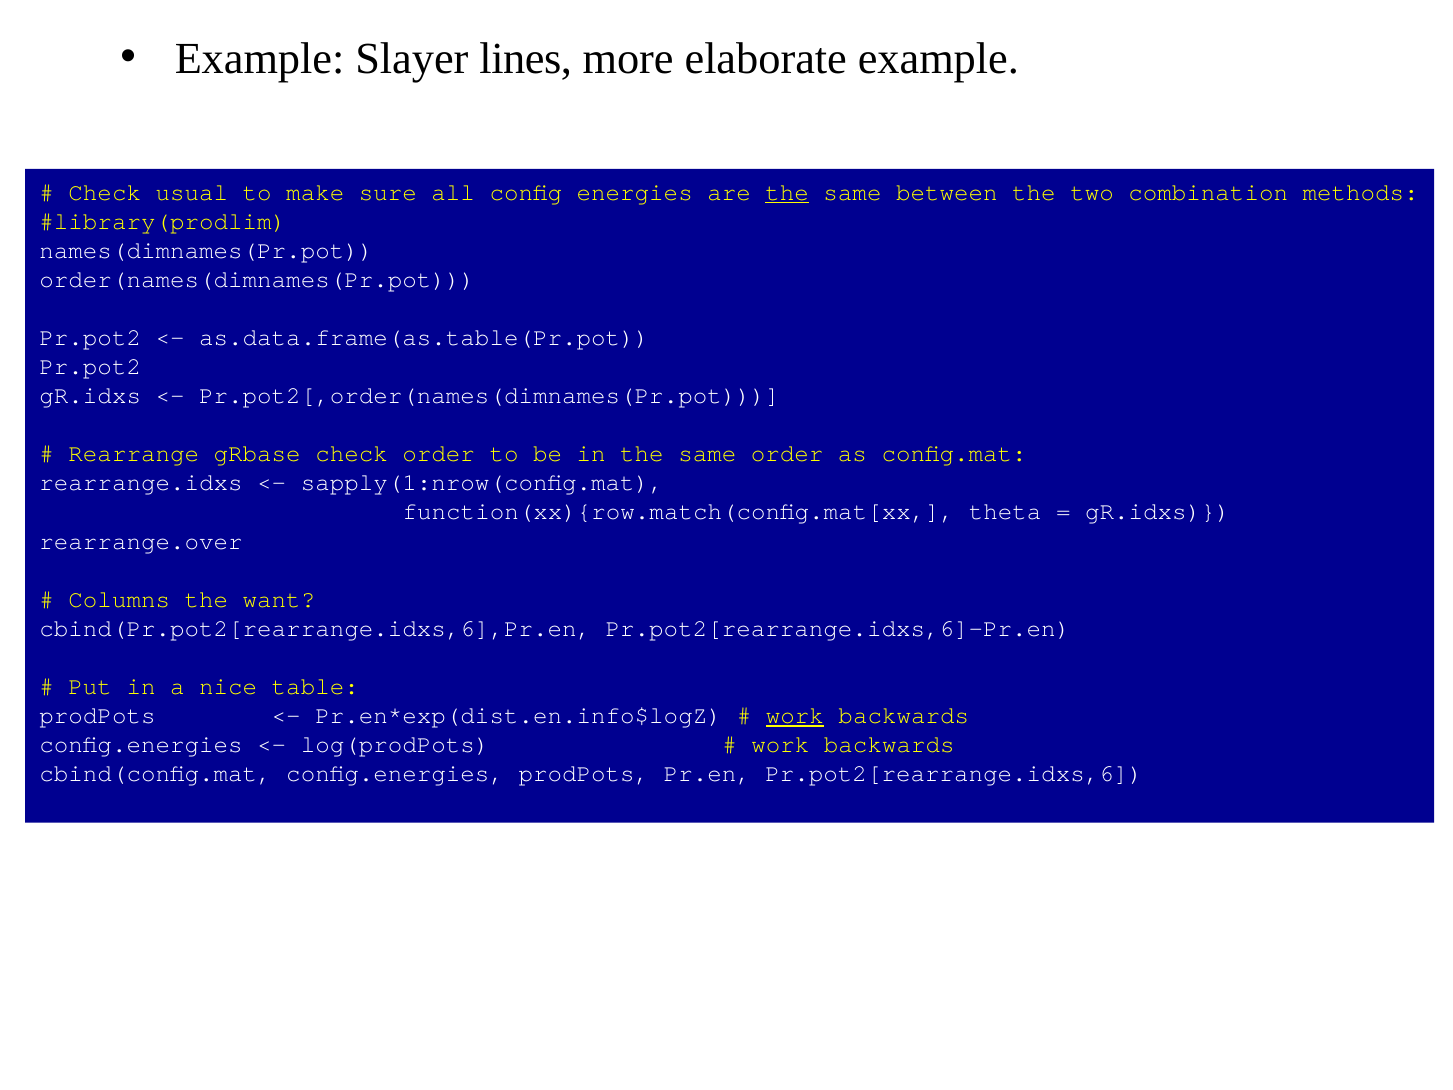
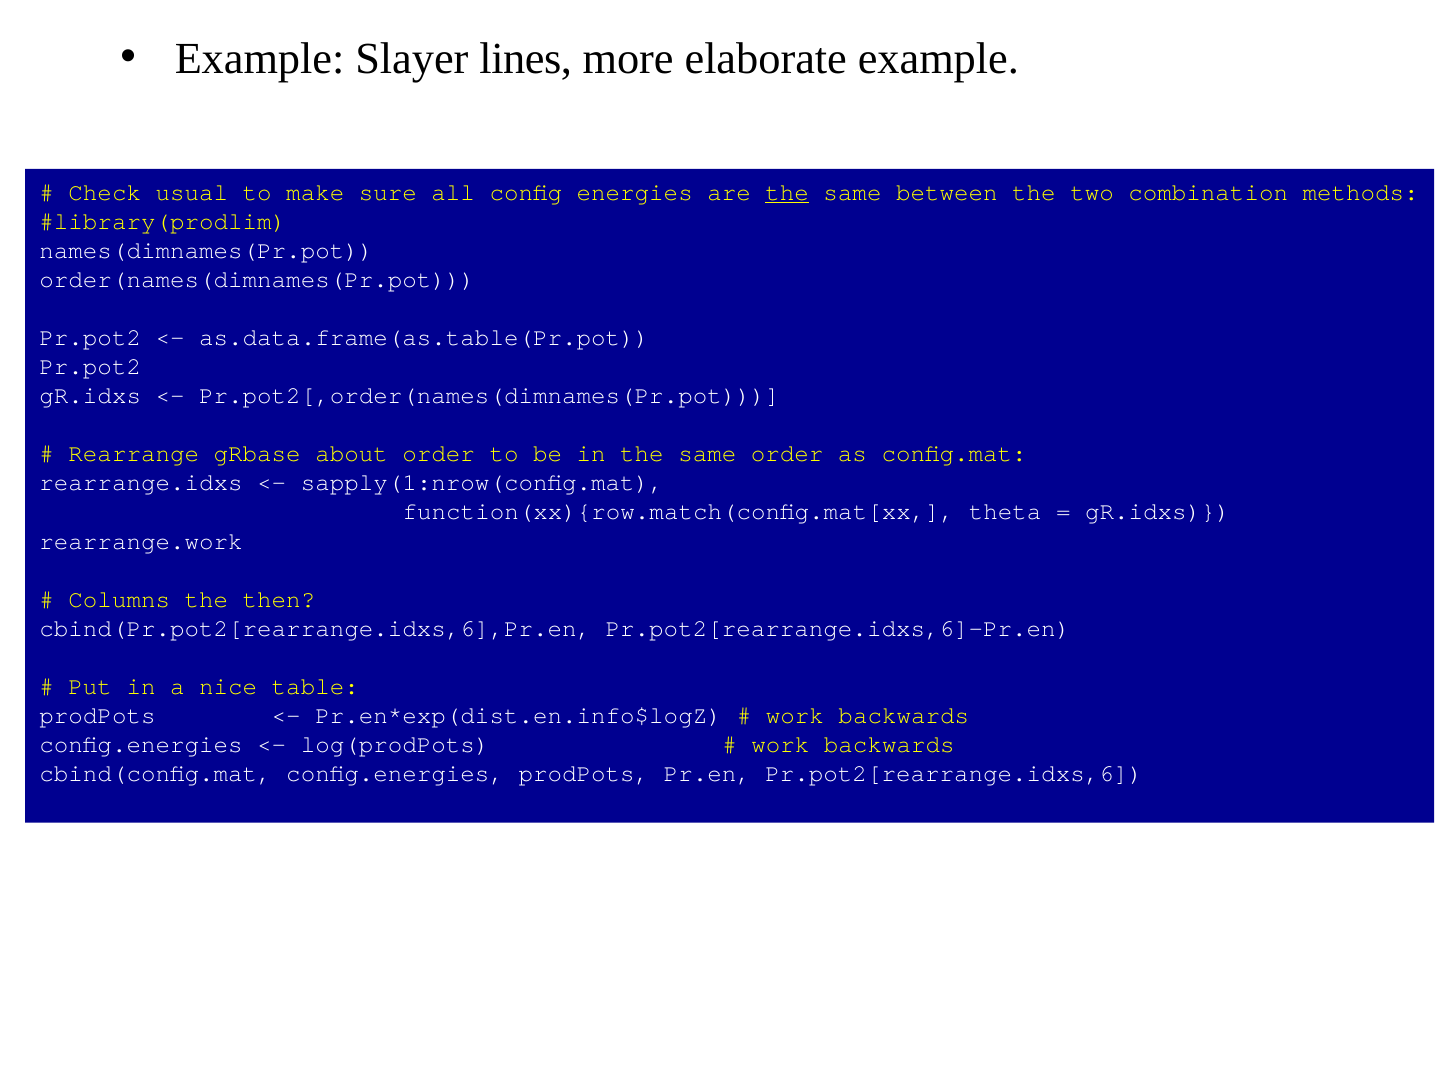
gRbase check: check -> about
rearrange.over: rearrange.over -> rearrange.work
want: want -> then
work at (795, 715) underline: present -> none
